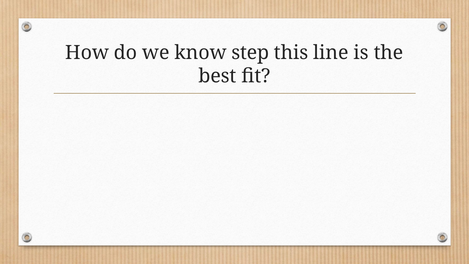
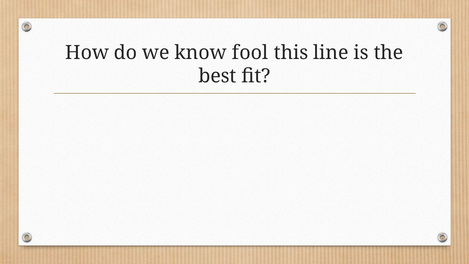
step: step -> fool
